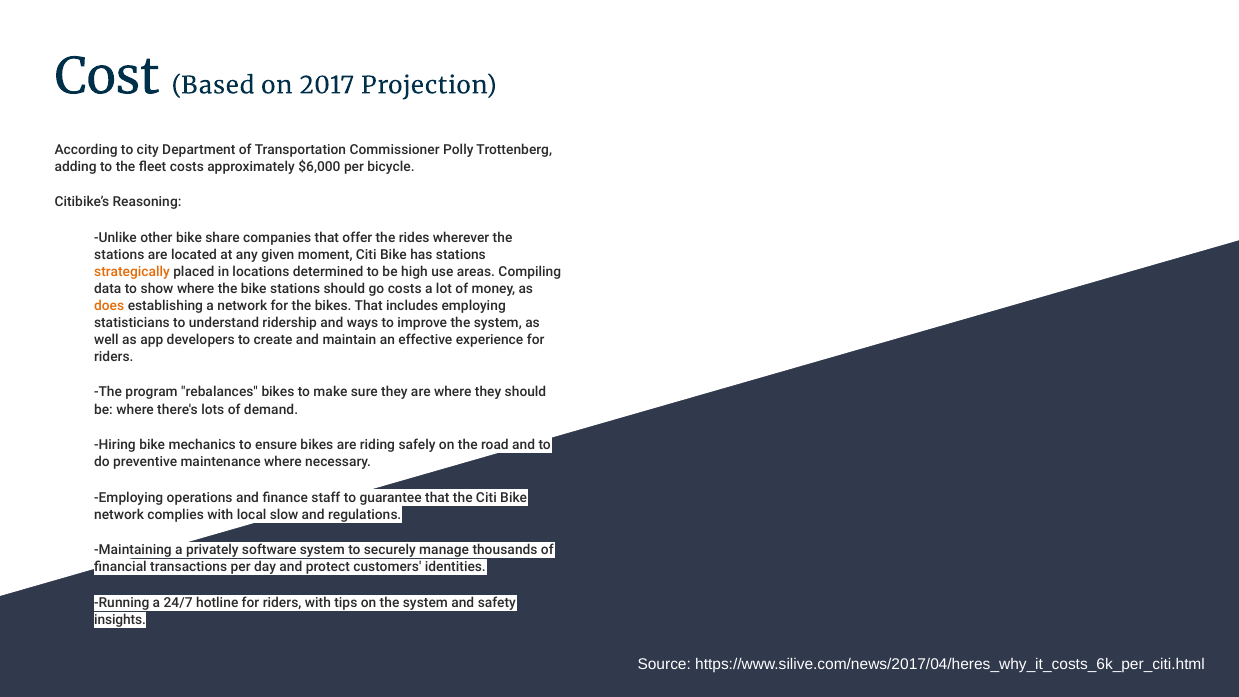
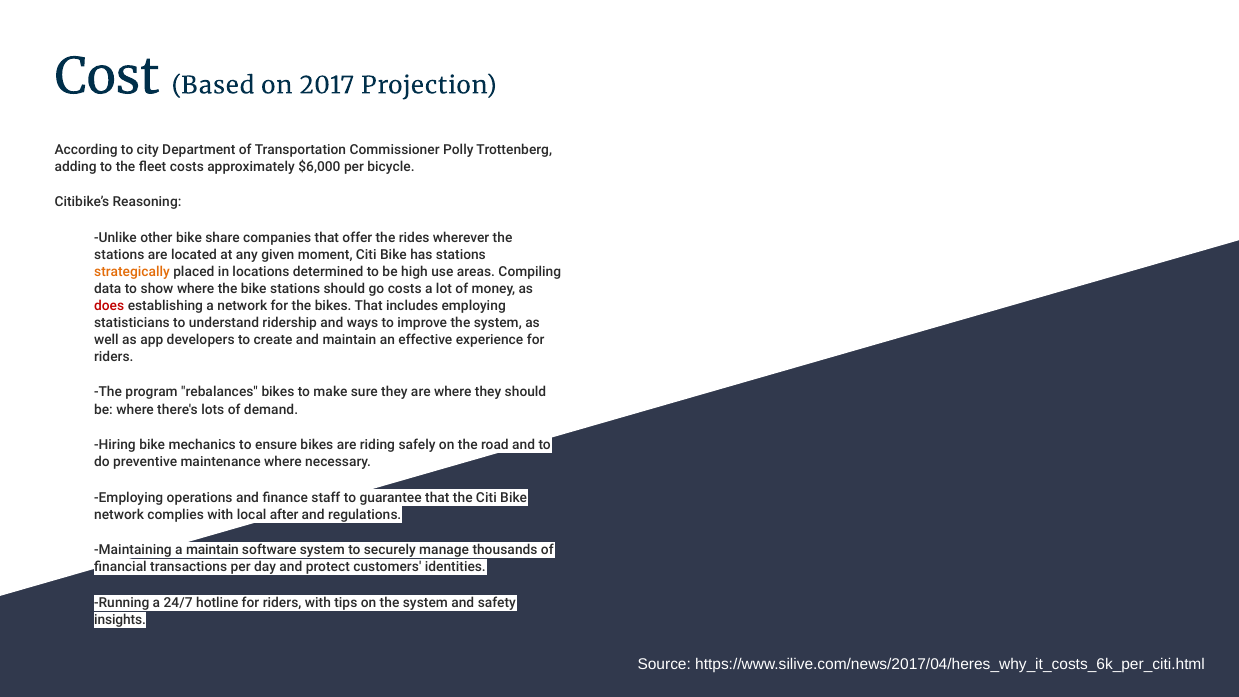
does colour: orange -> red
slow: slow -> after
a privately: privately -> maintain
